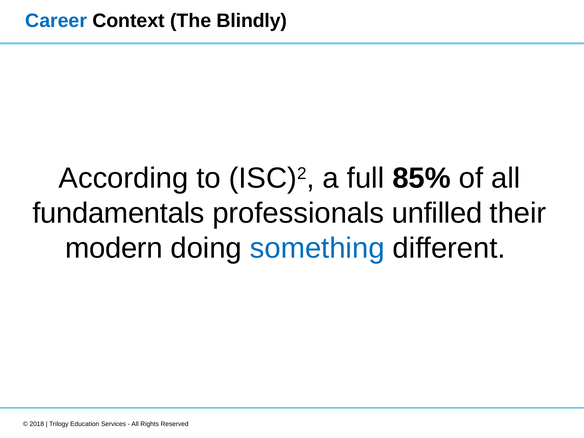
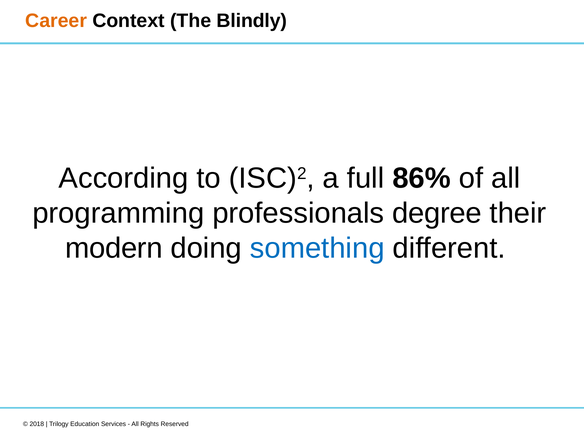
Career colour: blue -> orange
85%: 85% -> 86%
fundamentals: fundamentals -> programming
unfilled: unfilled -> degree
